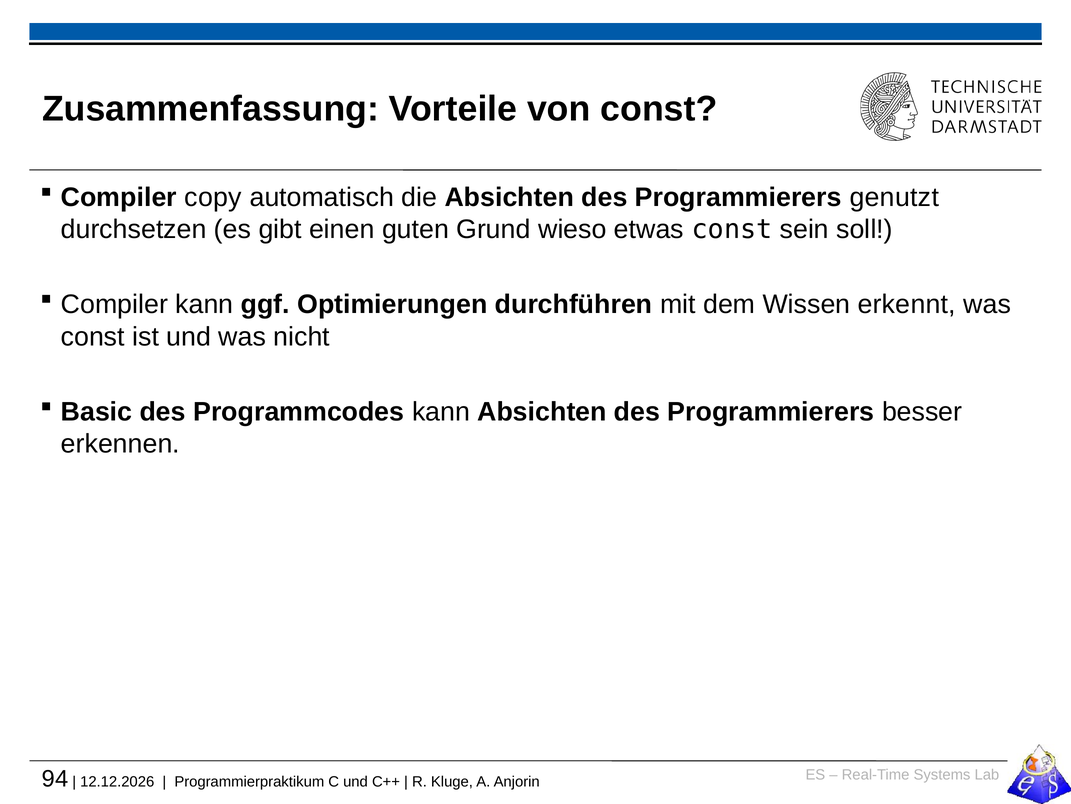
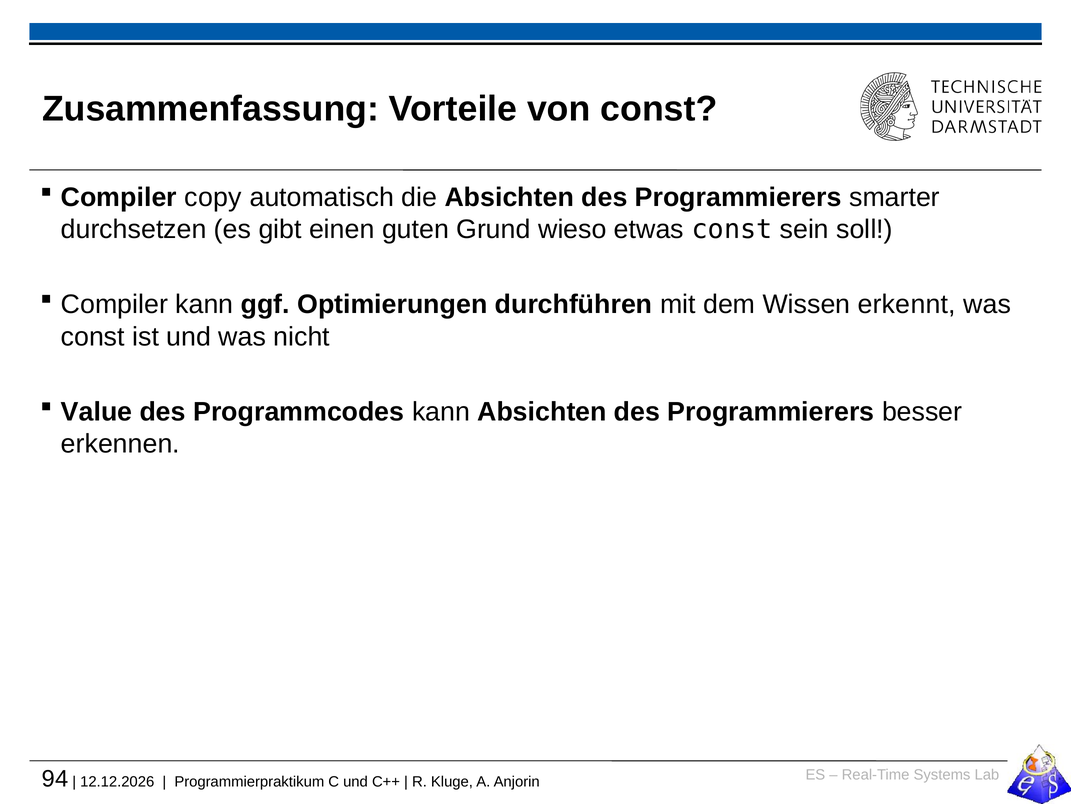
genutzt: genutzt -> smarter
Basic: Basic -> Value
